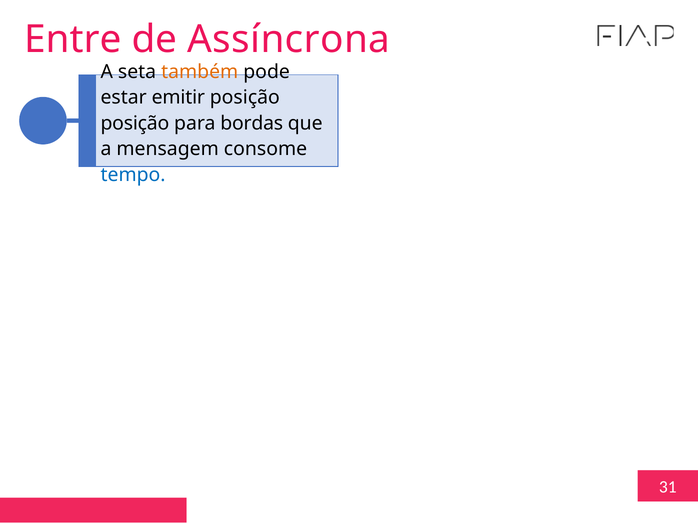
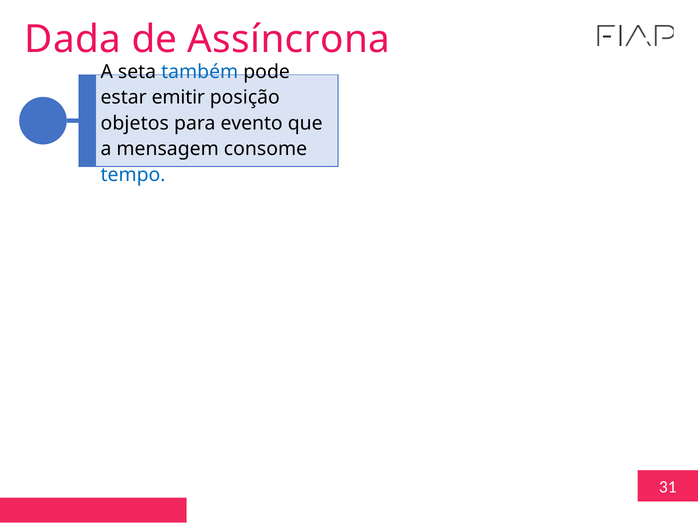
Entre: Entre -> Dada
também colour: orange -> blue
posição at (135, 123): posição -> objetos
bordas: bordas -> evento
